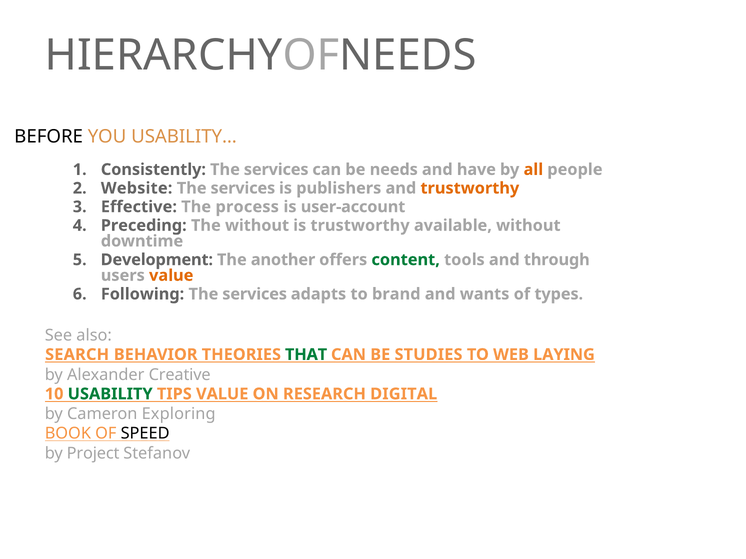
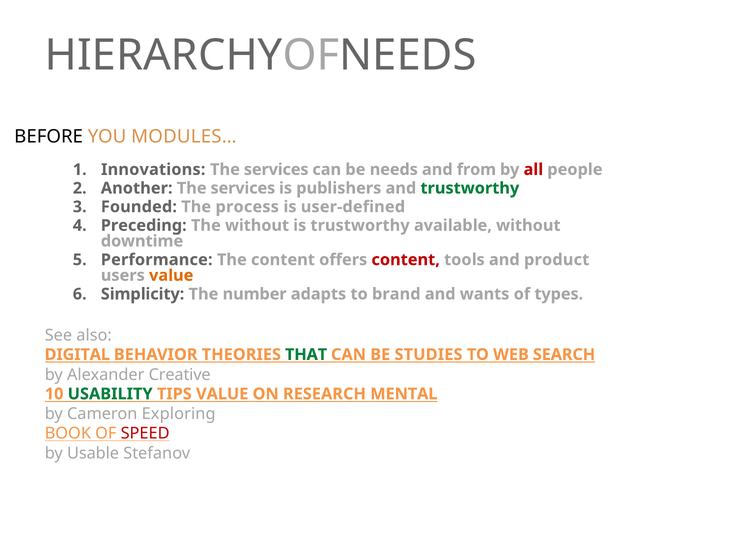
USABILITY…: USABILITY… -> MODULES…
Consistently: Consistently -> Innovations
have: have -> from
all colour: orange -> red
Website: Website -> Another
trustworthy at (470, 188) colour: orange -> green
Effective: Effective -> Founded
user-account: user-account -> user-defined
Development: Development -> Performance
The another: another -> content
content at (406, 260) colour: green -> red
through: through -> product
Following: Following -> Simplicity
services at (255, 294): services -> number
SEARCH: SEARCH -> DIGITAL
LAYING: LAYING -> SEARCH
DIGITAL: DIGITAL -> MENTAL
SPEED colour: black -> red
Project: Project -> Usable
